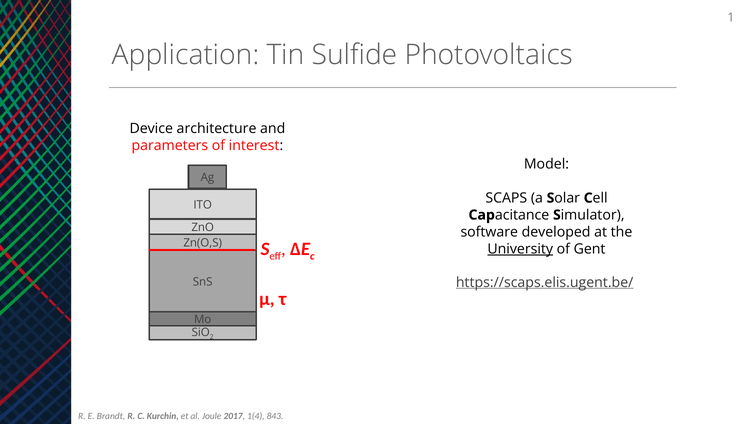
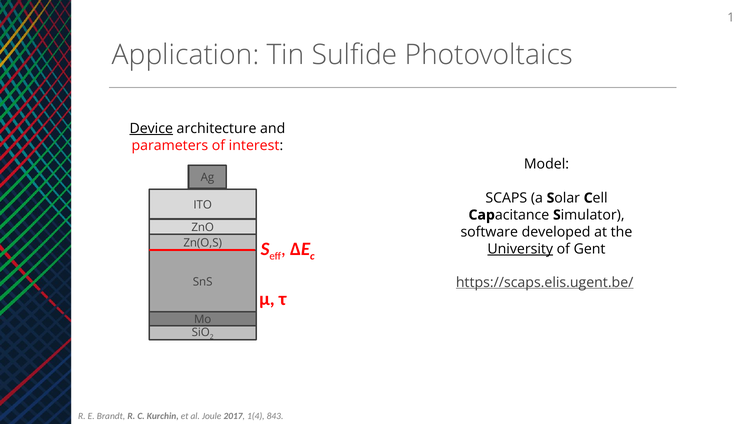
Device underline: none -> present
